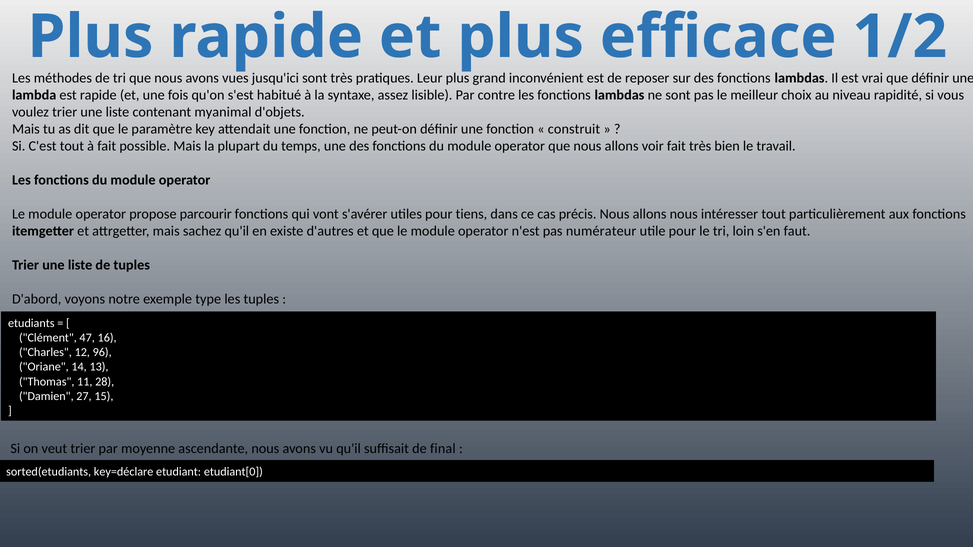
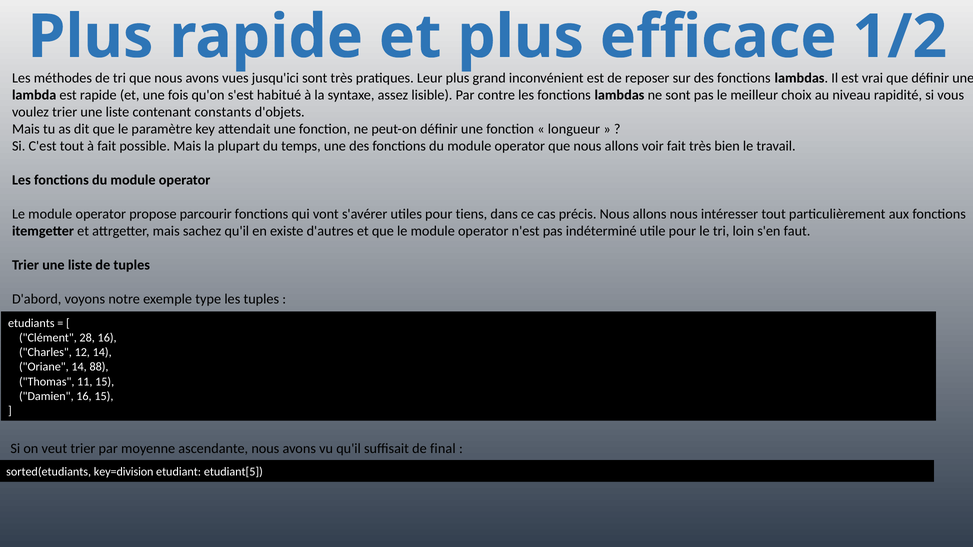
myanimal: myanimal -> constants
construit: construit -> longueur
numérateur: numérateur -> indéterminé
47: 47 -> 28
12 96: 96 -> 14
13: 13 -> 88
11 28: 28 -> 15
Damien 27: 27 -> 16
key=déclare: key=déclare -> key=division
etudiant[0: etudiant[0 -> etudiant[5
